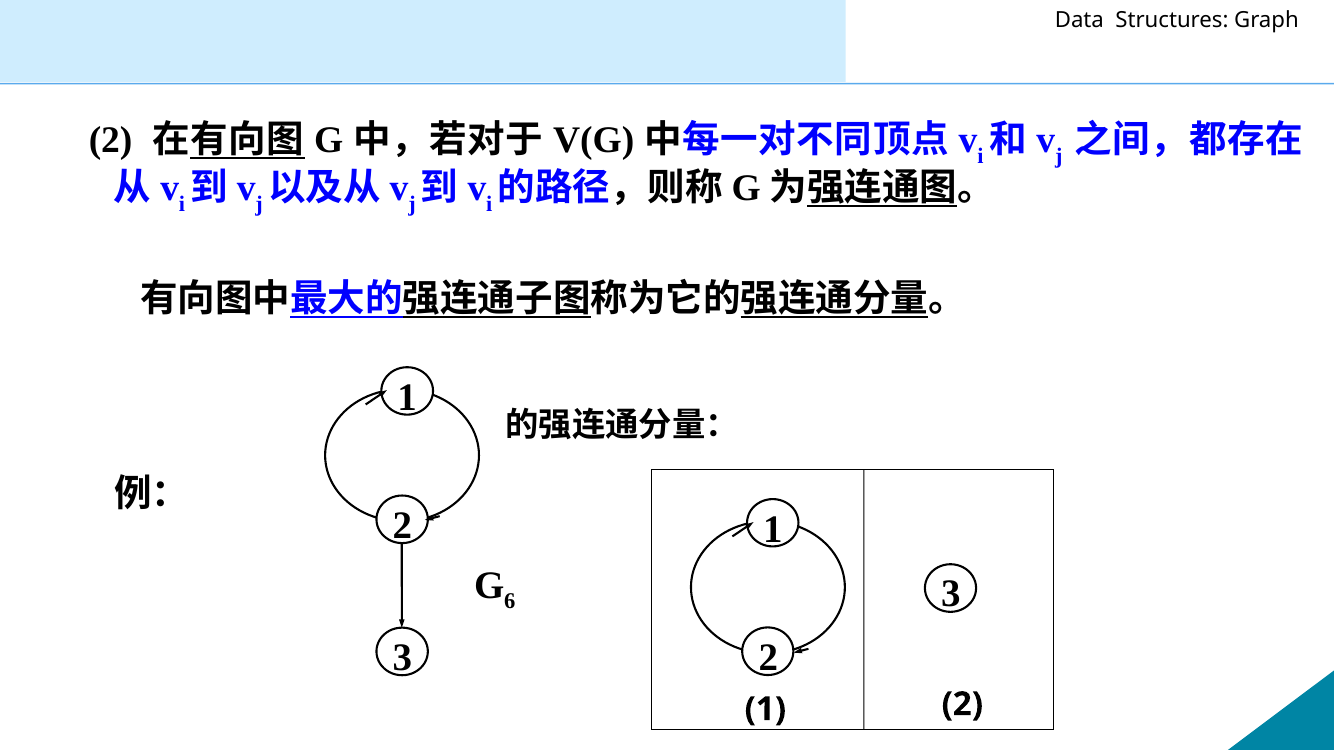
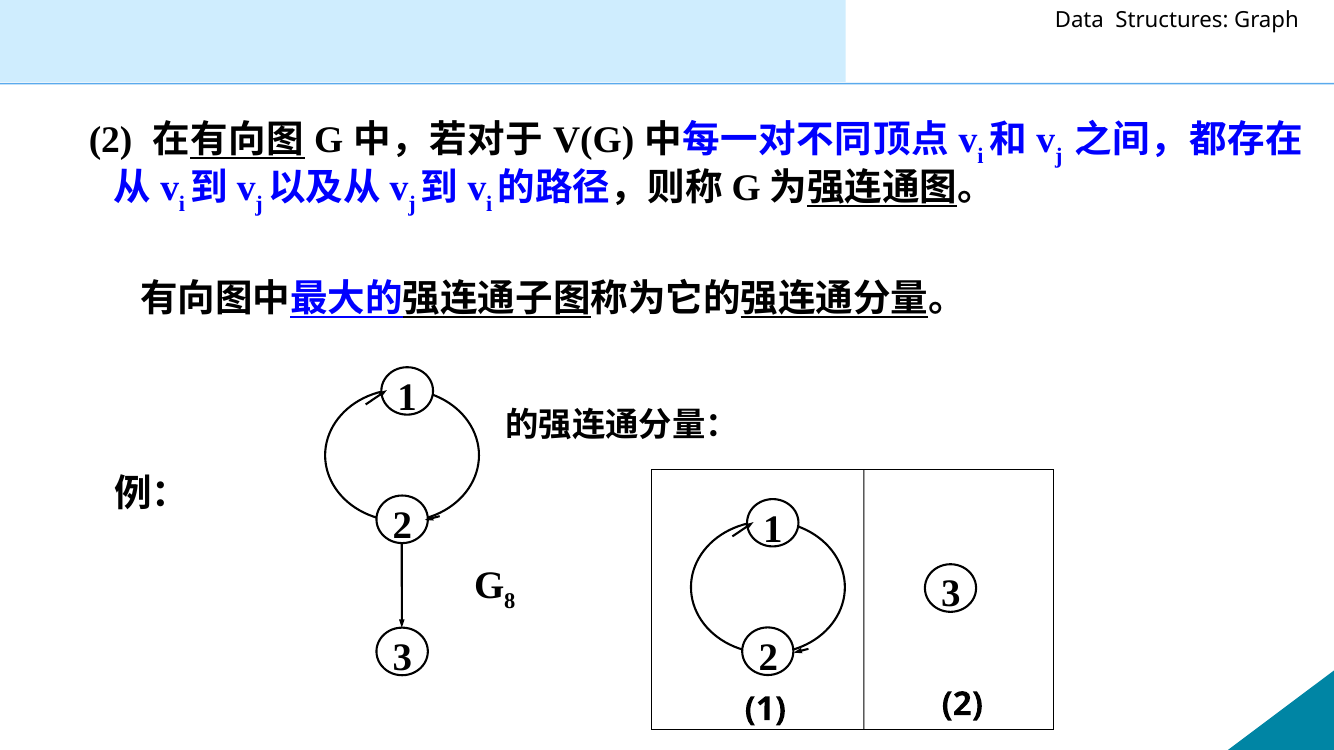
6: 6 -> 8
